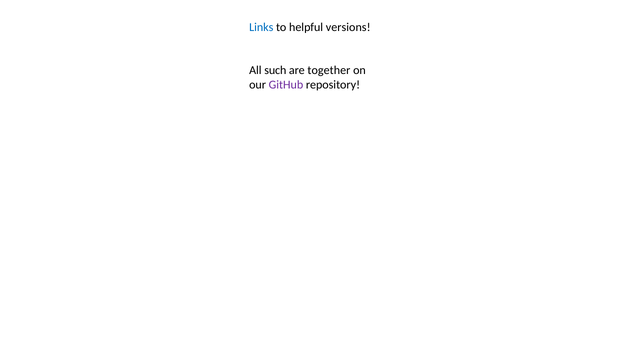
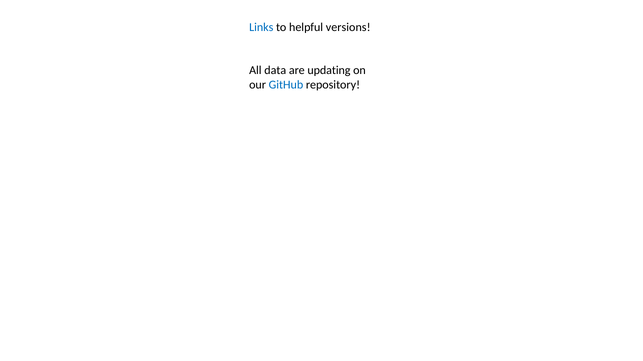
such: such -> data
together: together -> updating
GitHub colour: purple -> blue
